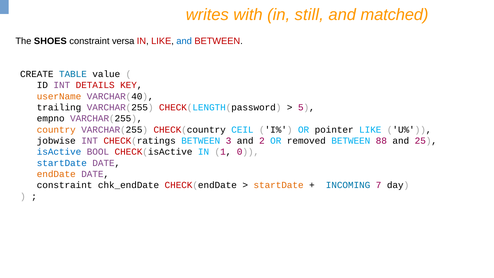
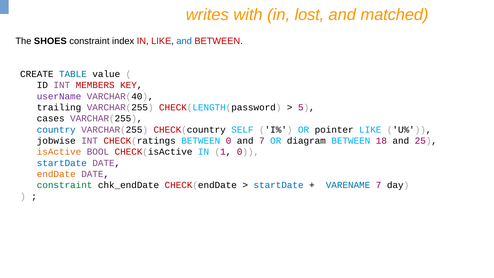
still: still -> lost
versa: versa -> index
DETAILS: DETAILS -> MEMBERS
userName colour: orange -> purple
empno: empno -> cases
country colour: orange -> blue
CEIL: CEIL -> SELF
BETWEEN 3: 3 -> 0
and 2: 2 -> 7
removed: removed -> diagram
88: 88 -> 18
isActive colour: blue -> orange
constraint at (65, 185) colour: black -> green
startDate at (279, 185) colour: orange -> blue
INCOMING: INCOMING -> VARENAME
